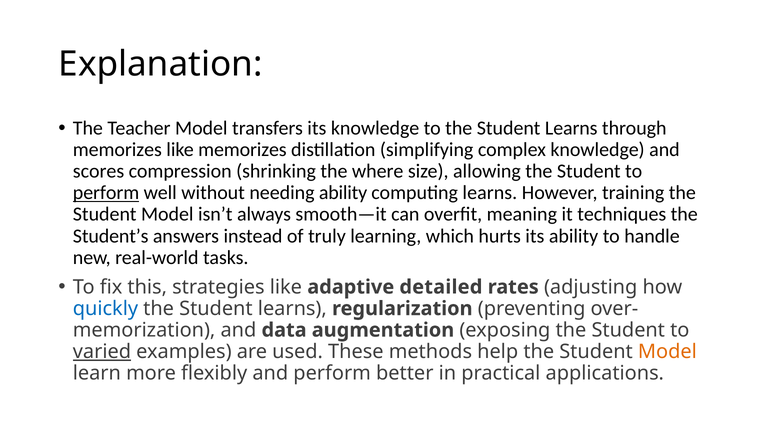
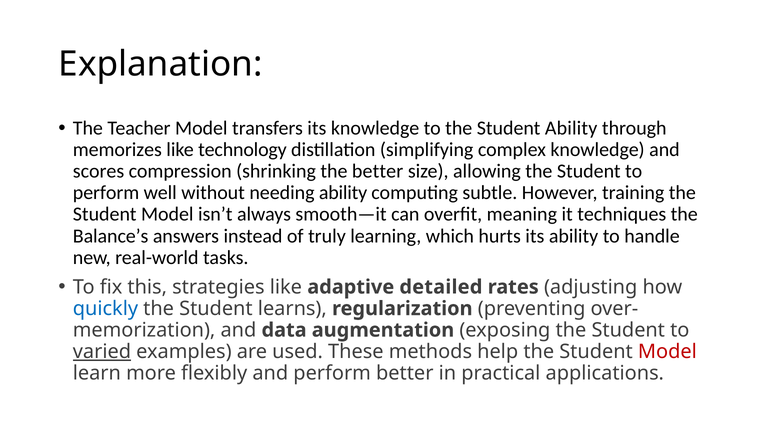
to the Student Learns: Learns -> Ability
like memorizes: memorizes -> technology
the where: where -> better
perform at (106, 193) underline: present -> none
computing learns: learns -> subtle
Student’s: Student’s -> Balance’s
Model at (667, 352) colour: orange -> red
